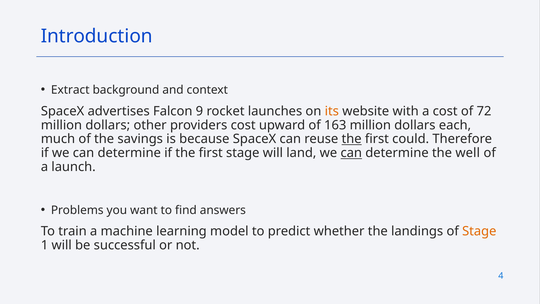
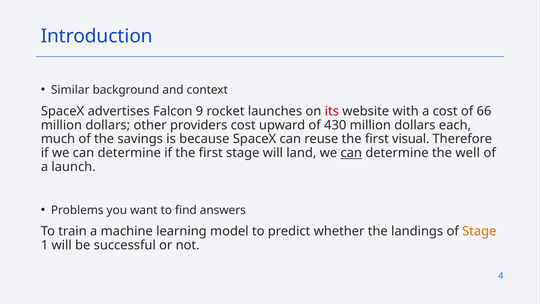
Extract: Extract -> Similar
its colour: orange -> red
72: 72 -> 66
163: 163 -> 430
the at (352, 139) underline: present -> none
could: could -> visual
